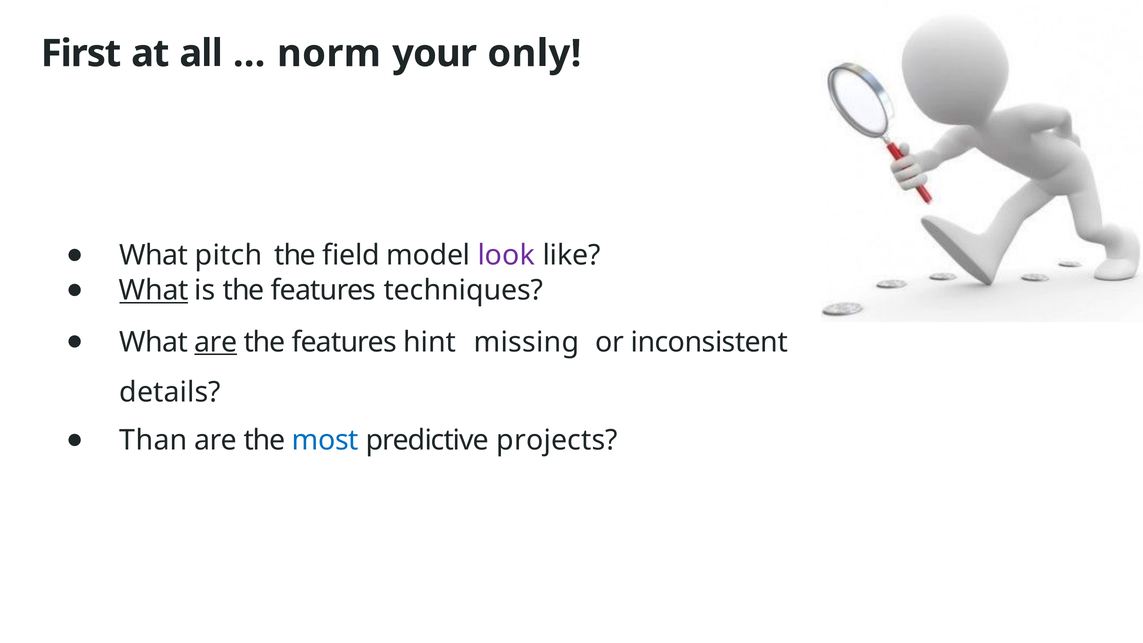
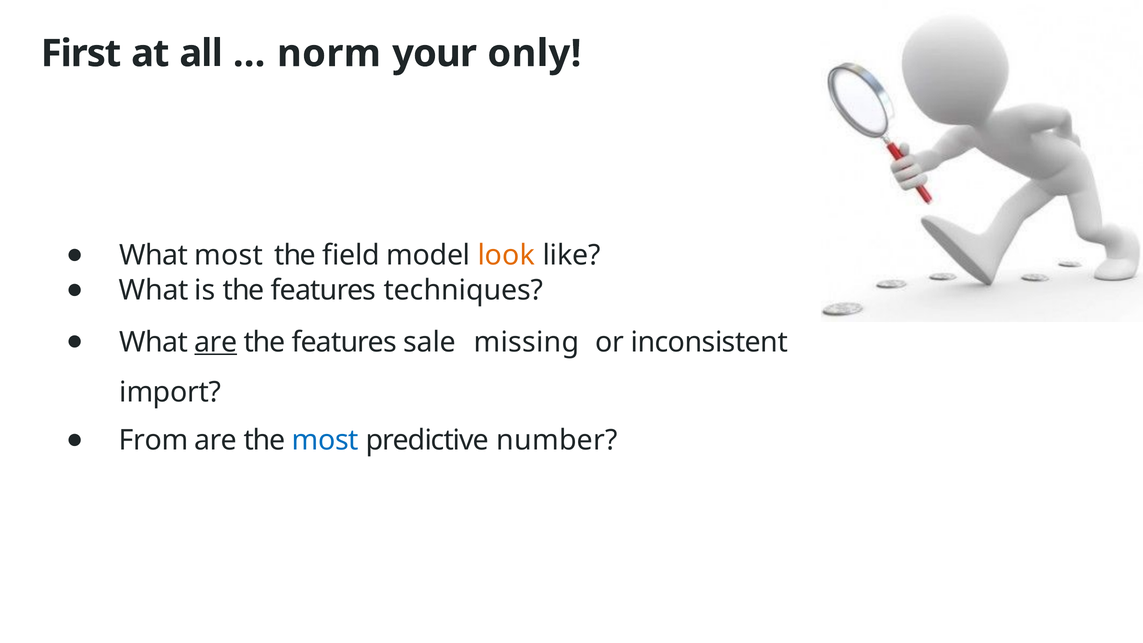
What pitch: pitch -> most
look colour: purple -> orange
What at (154, 290) underline: present -> none
hint: hint -> sale
details: details -> import
Than: Than -> From
projects: projects -> number
